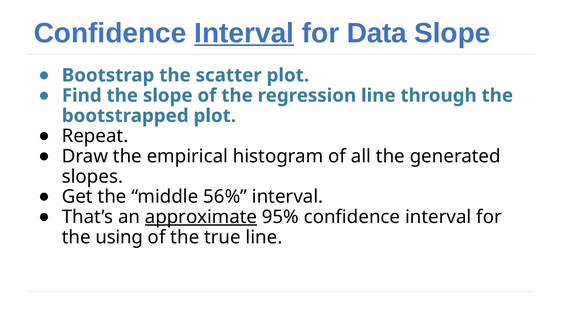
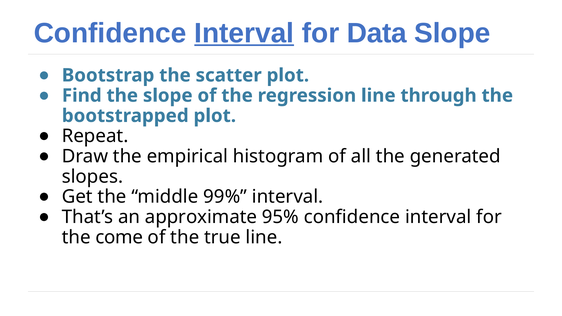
56%: 56% -> 99%
approximate underline: present -> none
using: using -> come
